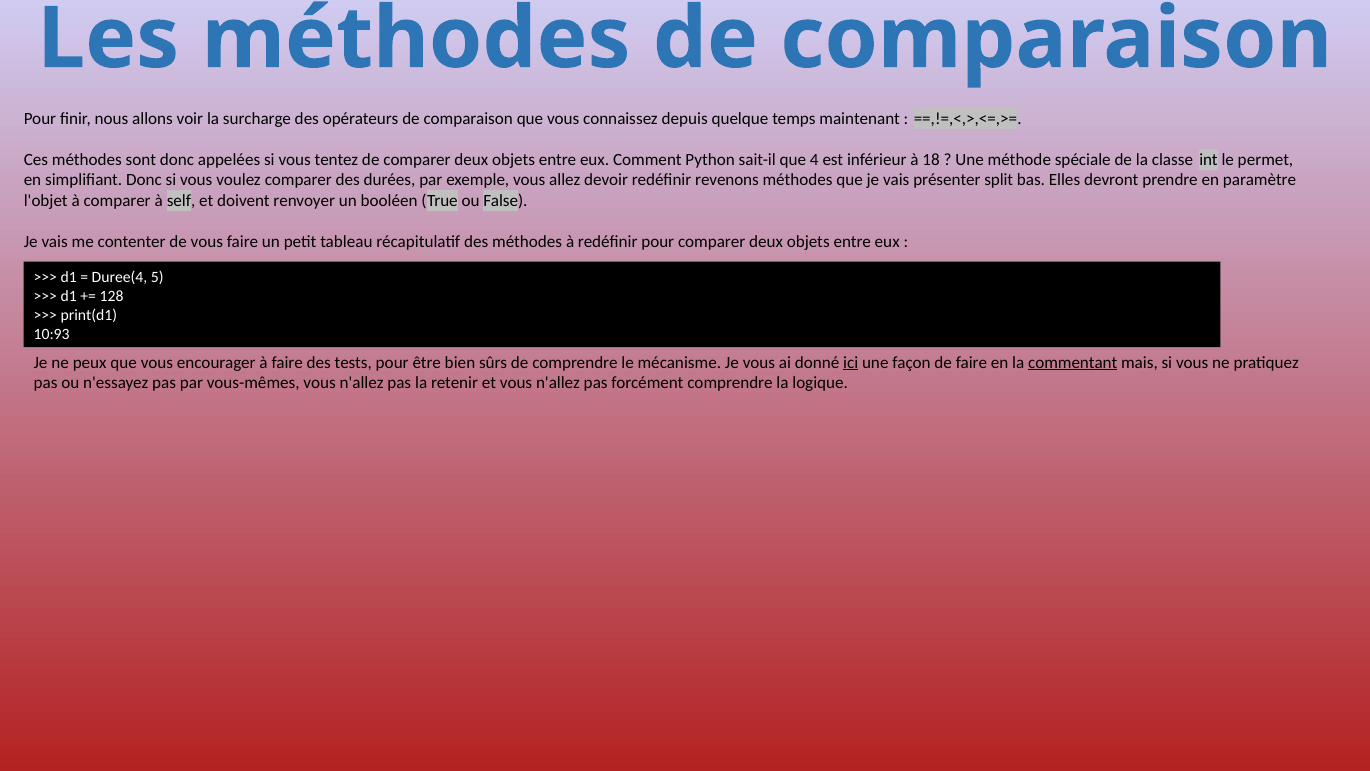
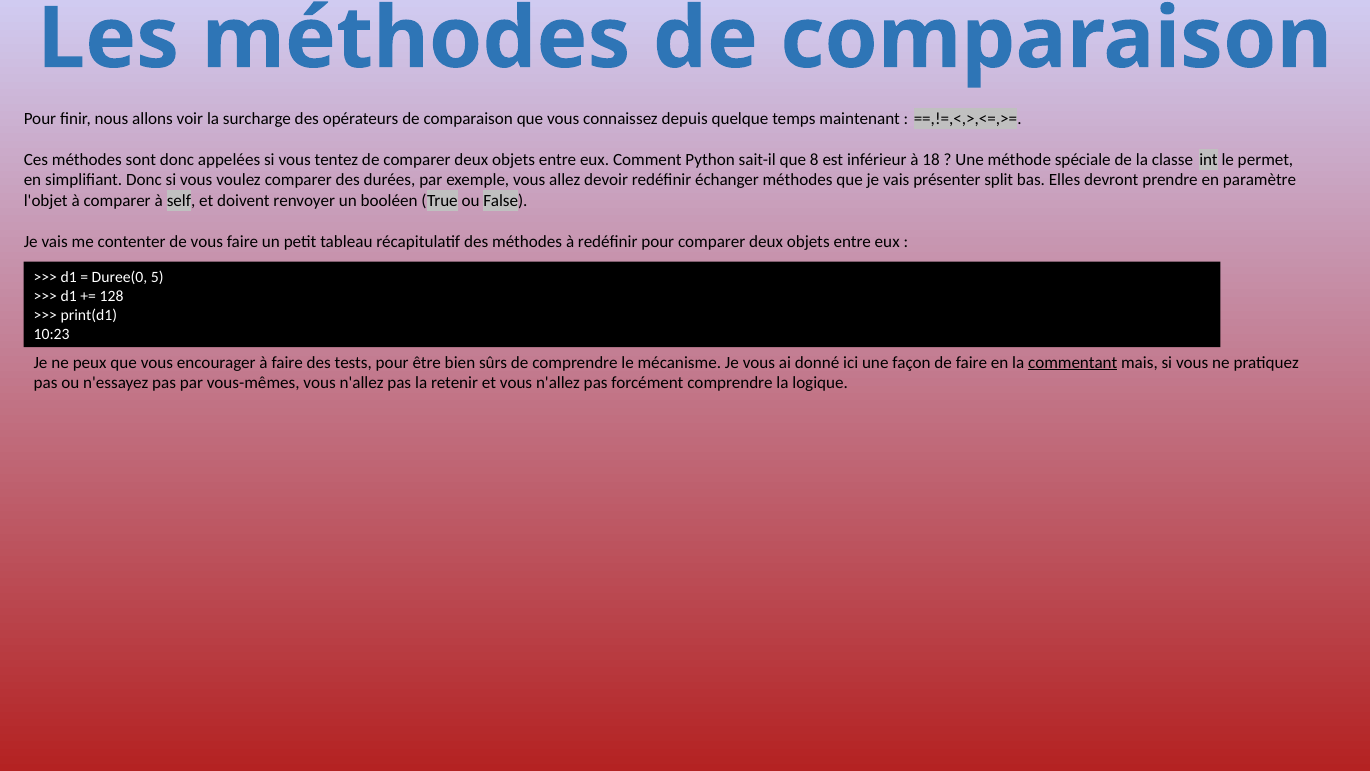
4: 4 -> 8
revenons: revenons -> échanger
Duree(4: Duree(4 -> Duree(0
10:93: 10:93 -> 10:23
ici underline: present -> none
